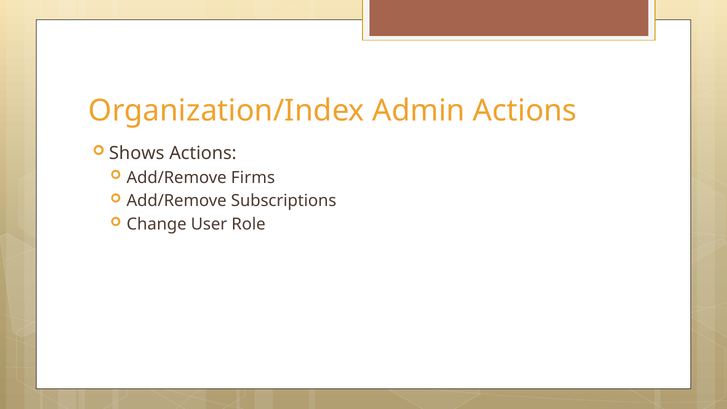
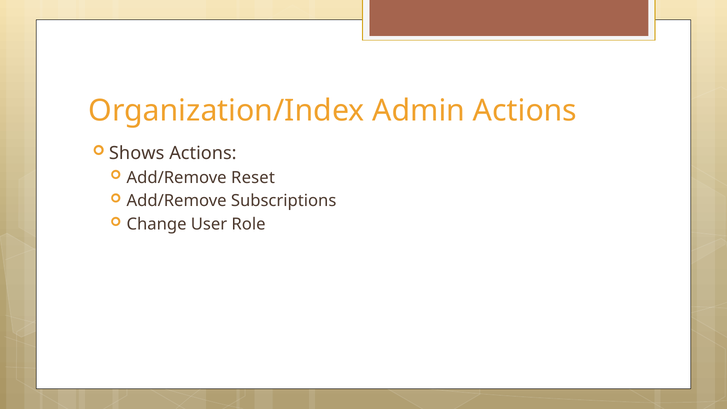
Firms: Firms -> Reset
